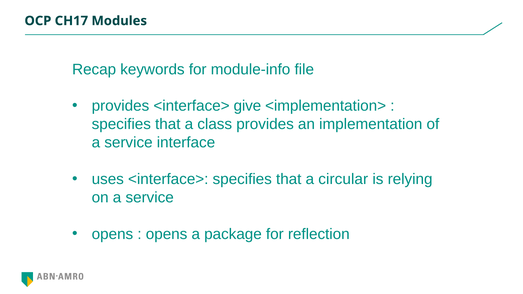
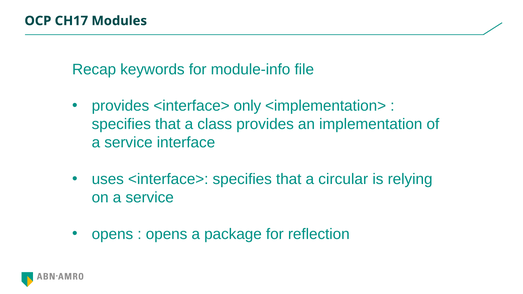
give: give -> only
